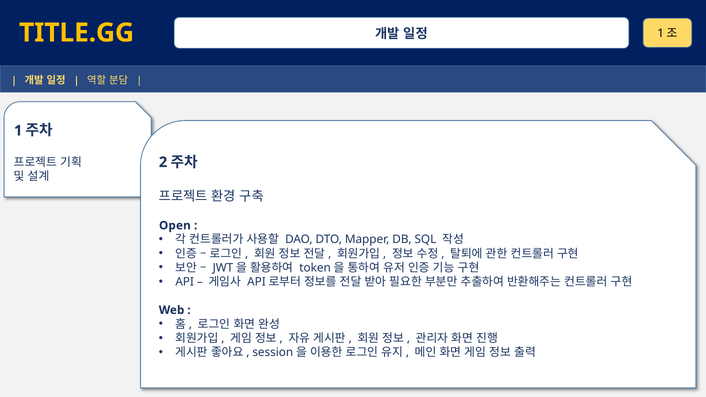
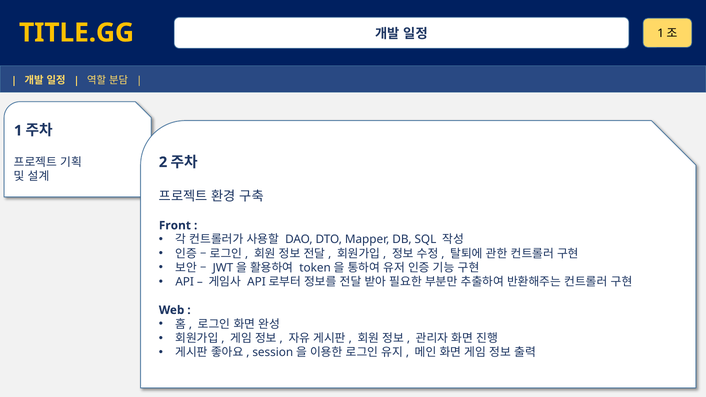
Open: Open -> Front
